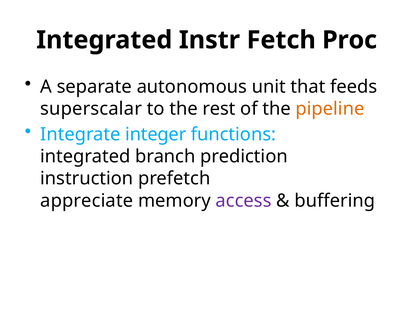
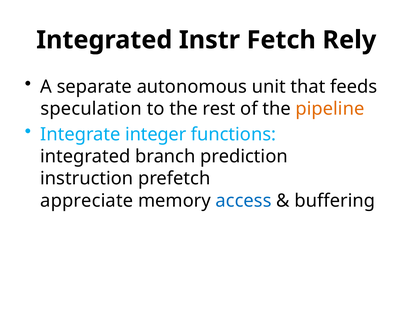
Proc: Proc -> Rely
superscalar: superscalar -> speculation
access colour: purple -> blue
